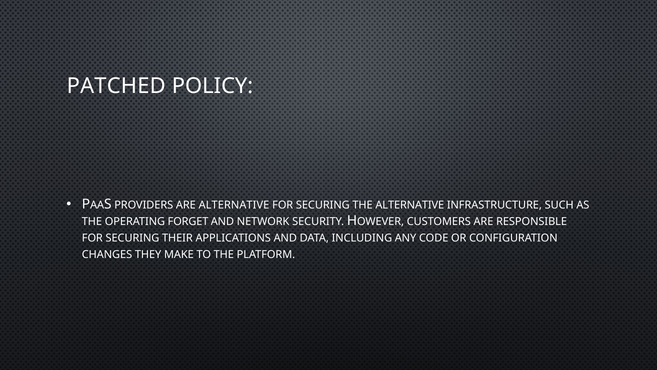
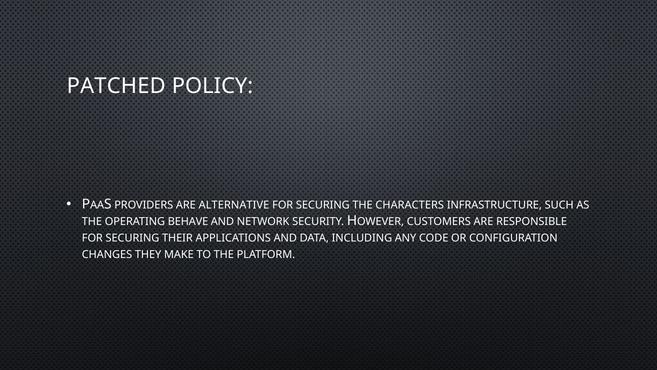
THE ALTERNATIVE: ALTERNATIVE -> CHARACTERS
FORGET: FORGET -> BEHAVE
